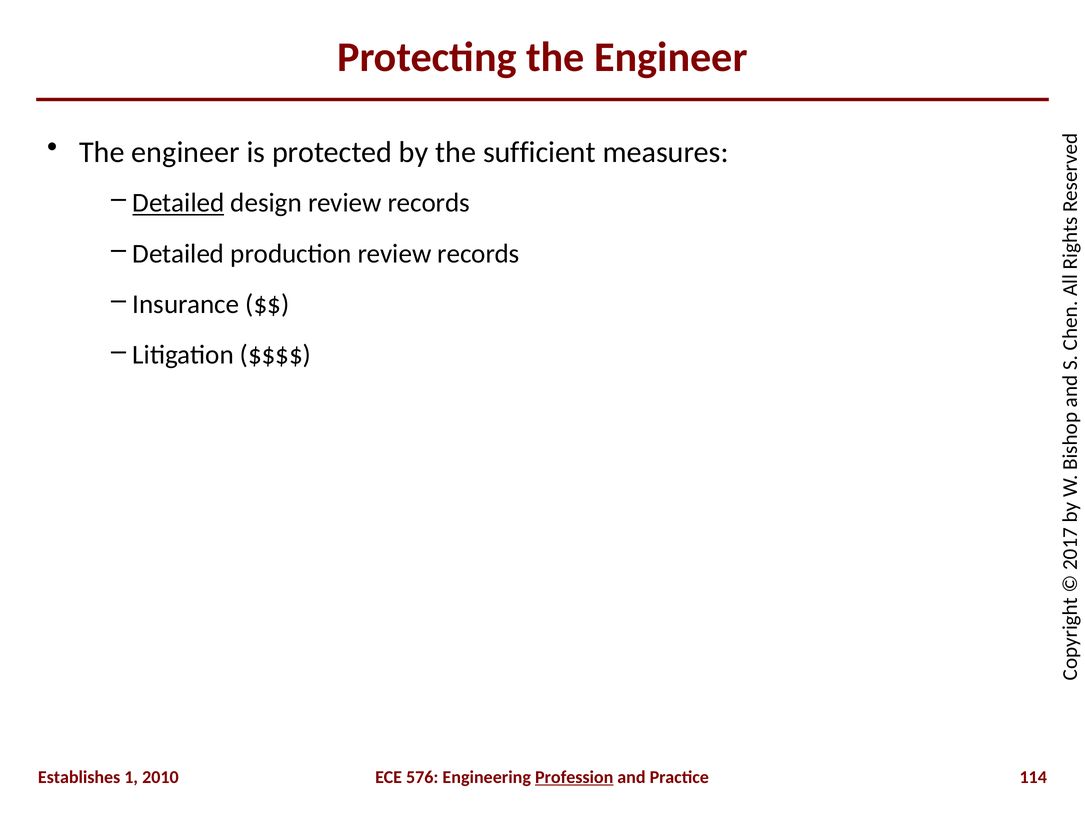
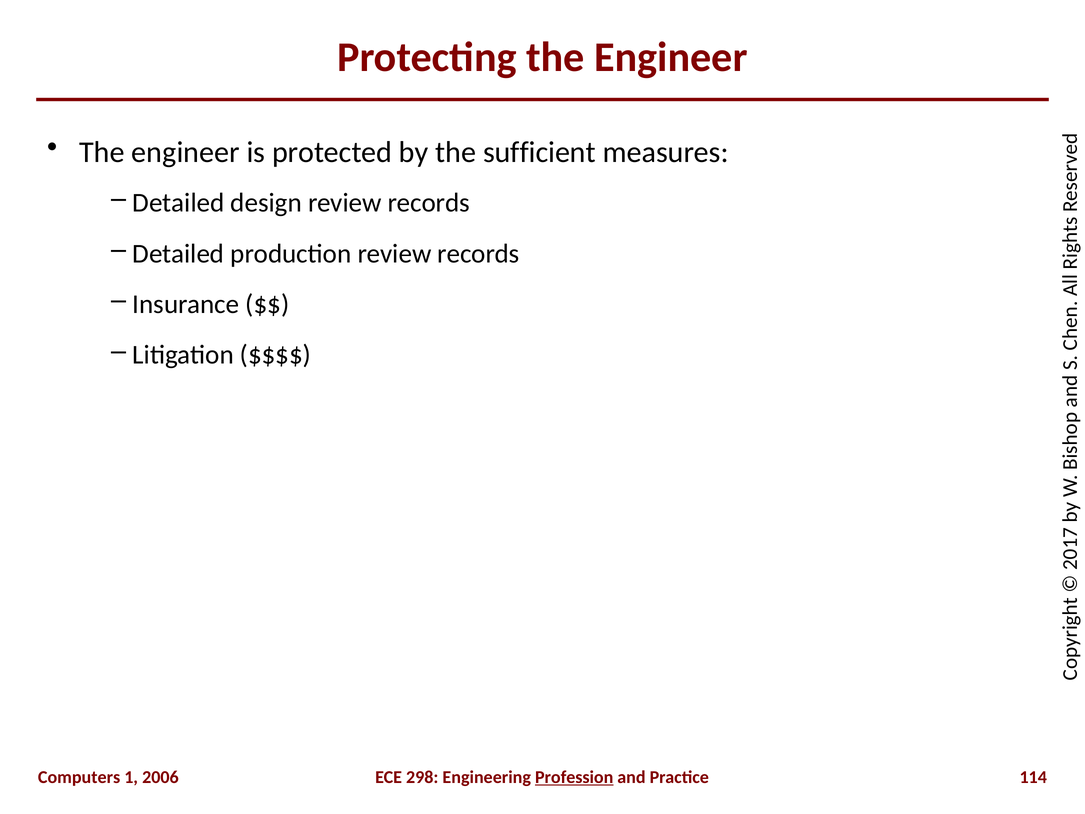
Detailed at (178, 203) underline: present -> none
Establishes: Establishes -> Computers
2010: 2010 -> 2006
576: 576 -> 298
